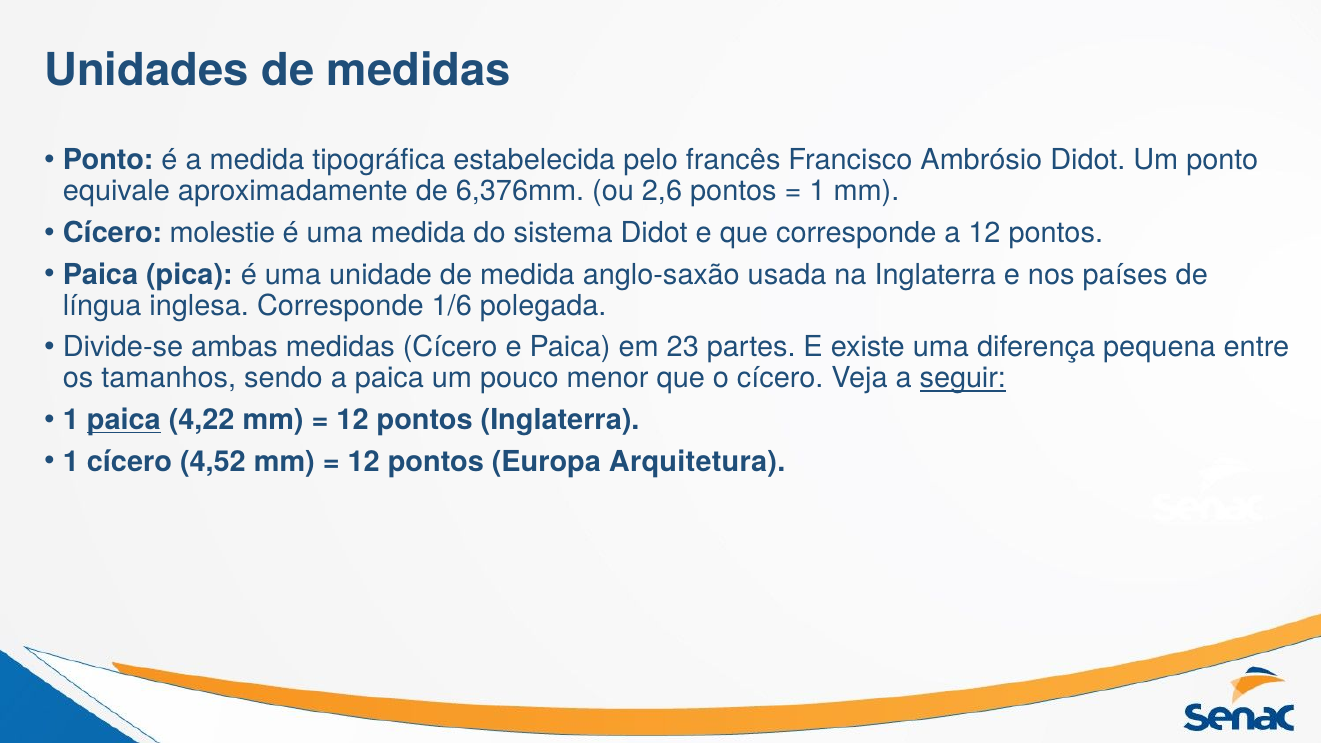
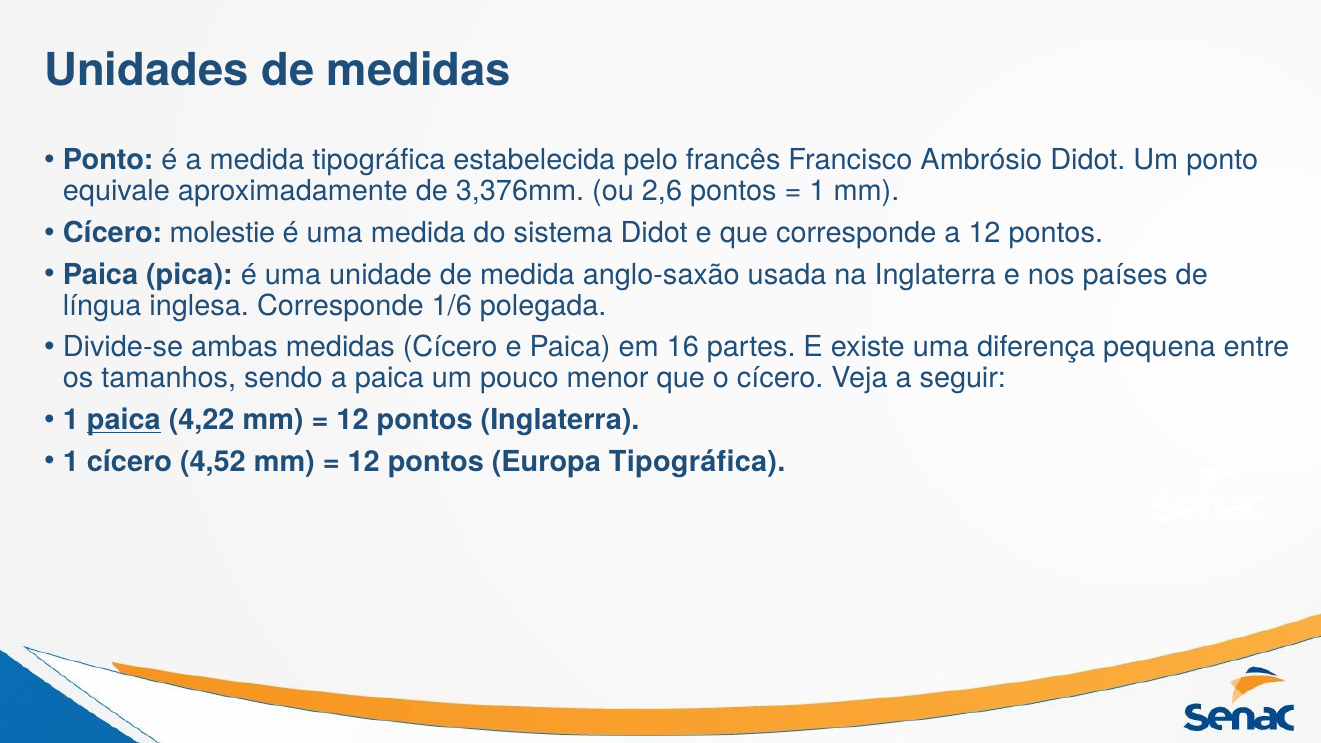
6,376mm: 6,376mm -> 3,376mm
23: 23 -> 16
seguir underline: present -> none
Europa Arquitetura: Arquitetura -> Tipográfica
